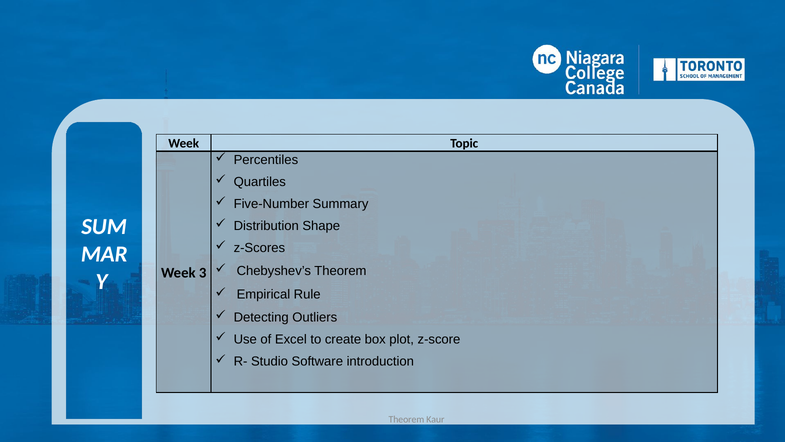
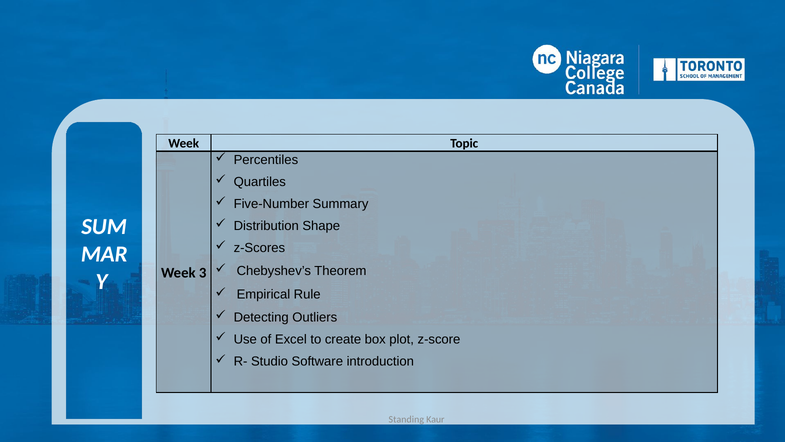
Theorem at (406, 419): Theorem -> Standing
